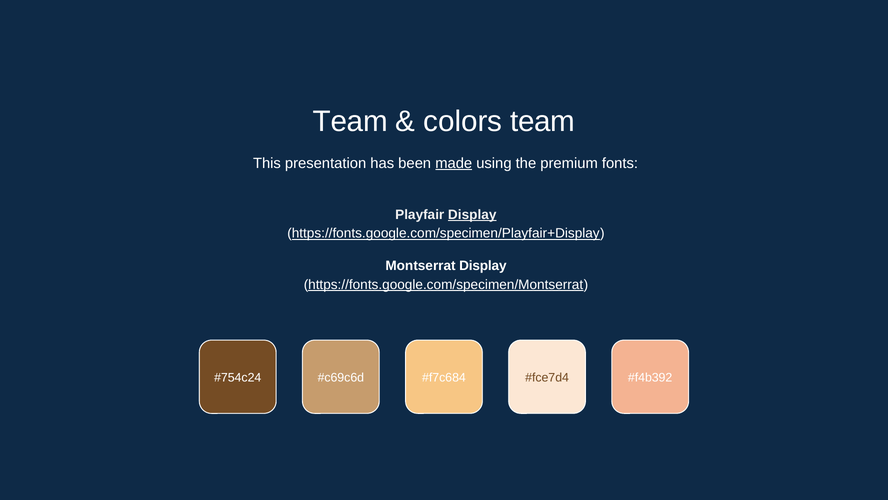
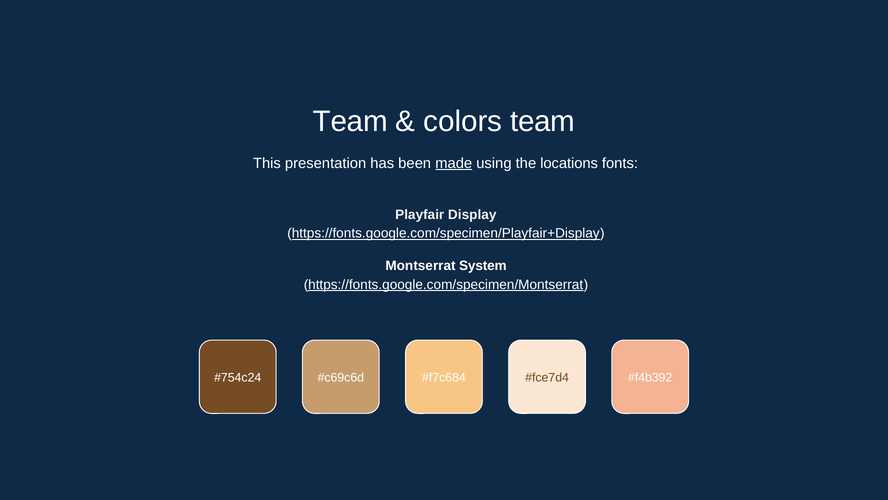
premium: premium -> locations
Display at (472, 215) underline: present -> none
Montserrat Display: Display -> System
